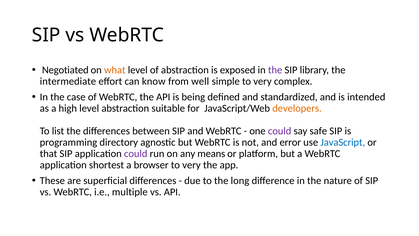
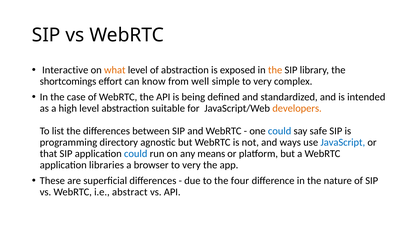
Negotiated: Negotiated -> Interactive
the at (275, 70) colour: purple -> orange
intermediate: intermediate -> shortcomings
could at (280, 131) colour: purple -> blue
error: error -> ways
could at (136, 153) colour: purple -> blue
shortest: shortest -> libraries
long: long -> four
multiple: multiple -> abstract
